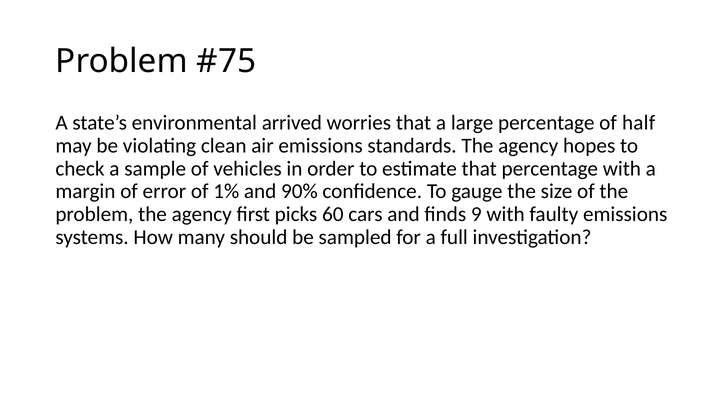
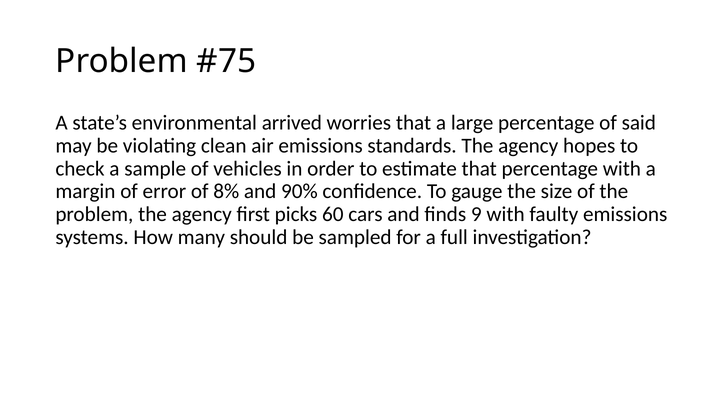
half: half -> said
1%: 1% -> 8%
